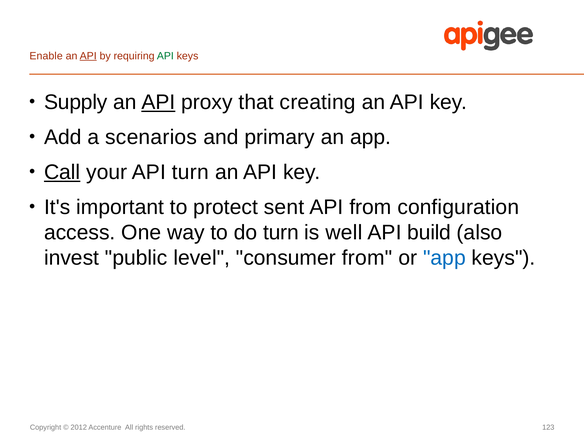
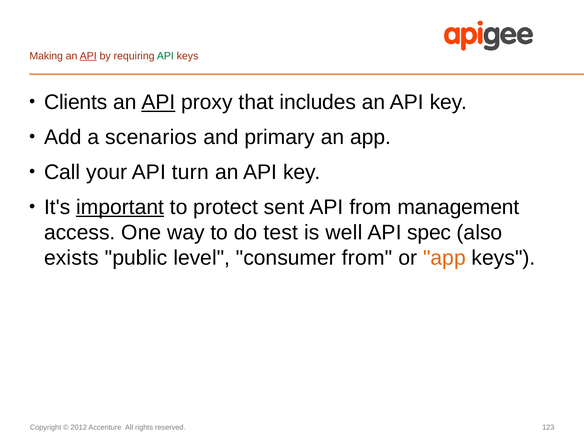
Enable: Enable -> Making
Supply: Supply -> Clients
creating: creating -> includes
Call underline: present -> none
important underline: none -> present
configuration: configuration -> management
do turn: turn -> test
build: build -> spec
invest: invest -> exists
app at (444, 258) colour: blue -> orange
